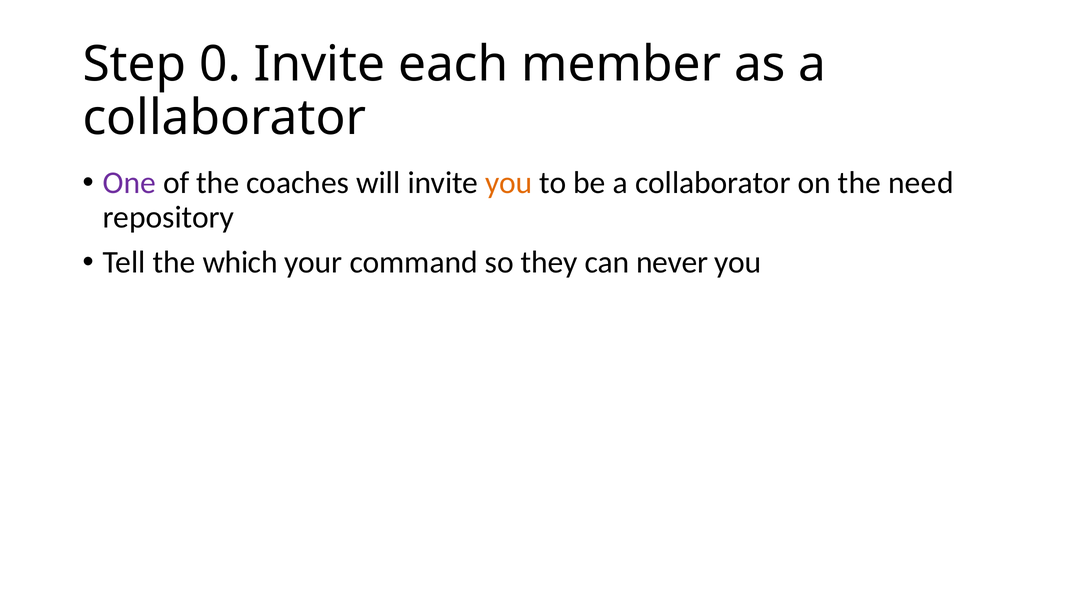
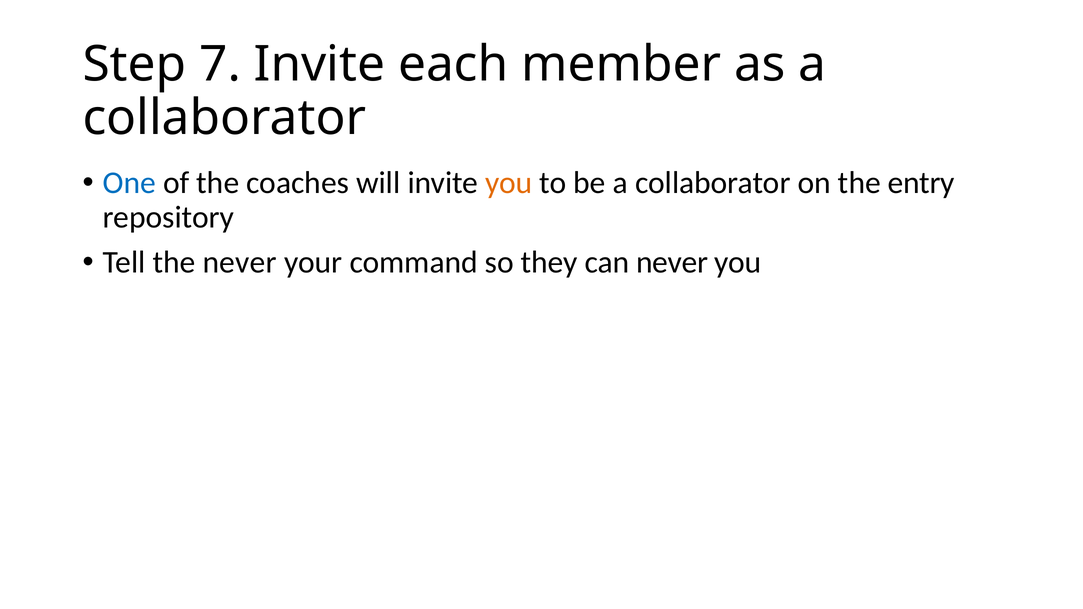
0: 0 -> 7
One colour: purple -> blue
need: need -> entry
the which: which -> never
